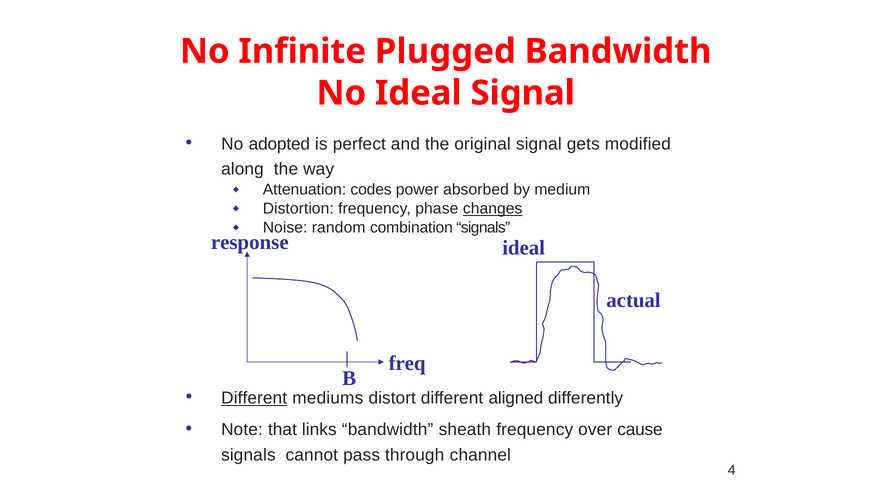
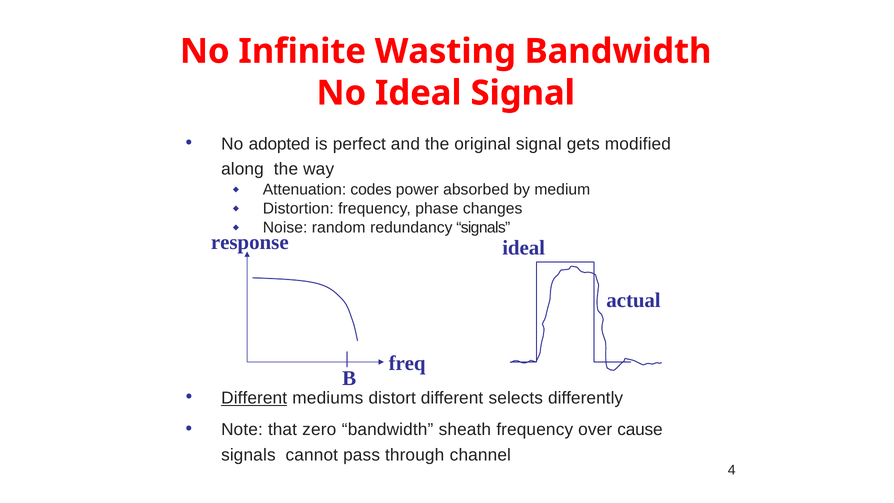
Plugged: Plugged -> Wasting
changes underline: present -> none
combination: combination -> redundancy
aligned: aligned -> selects
links: links -> zero
